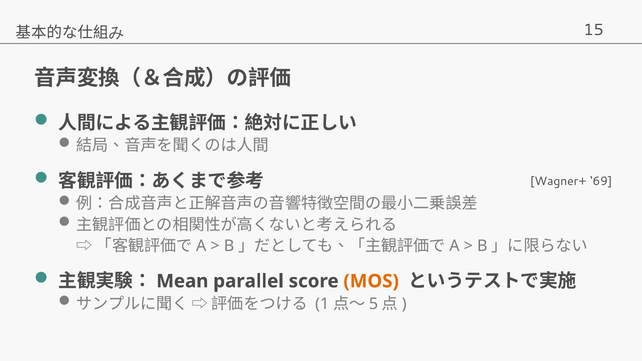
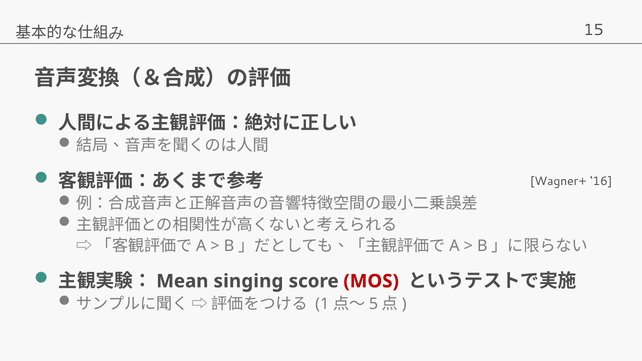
69: 69 -> 16
parallel: parallel -> singing
MOS colour: orange -> red
